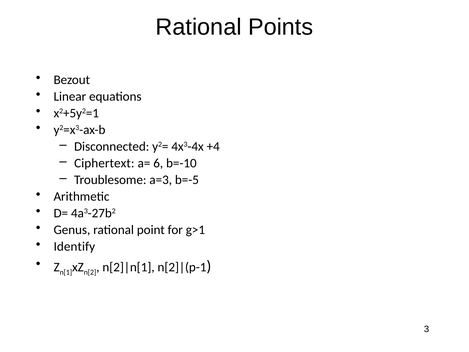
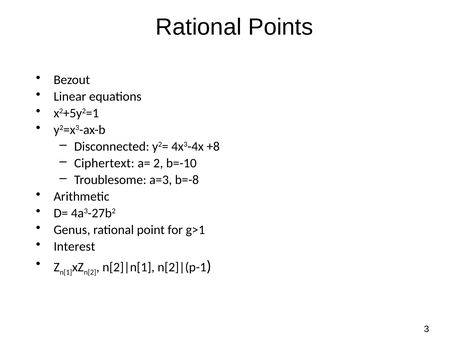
+4: +4 -> +8
6: 6 -> 2
b=-5: b=-5 -> b=-8
Identify: Identify -> Interest
